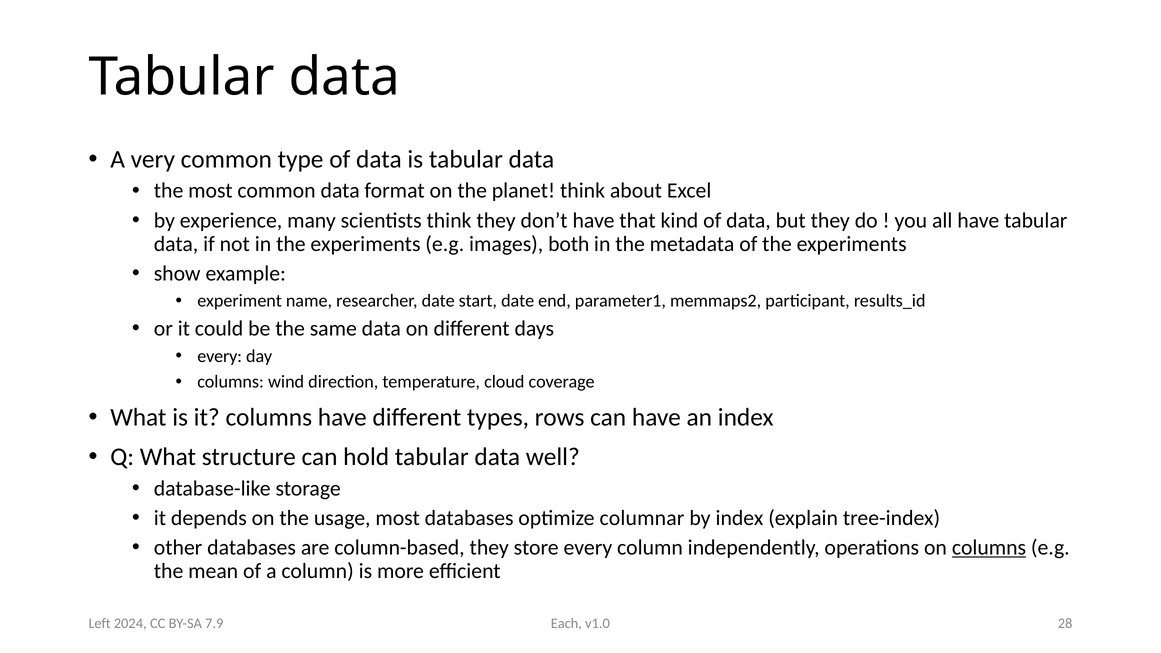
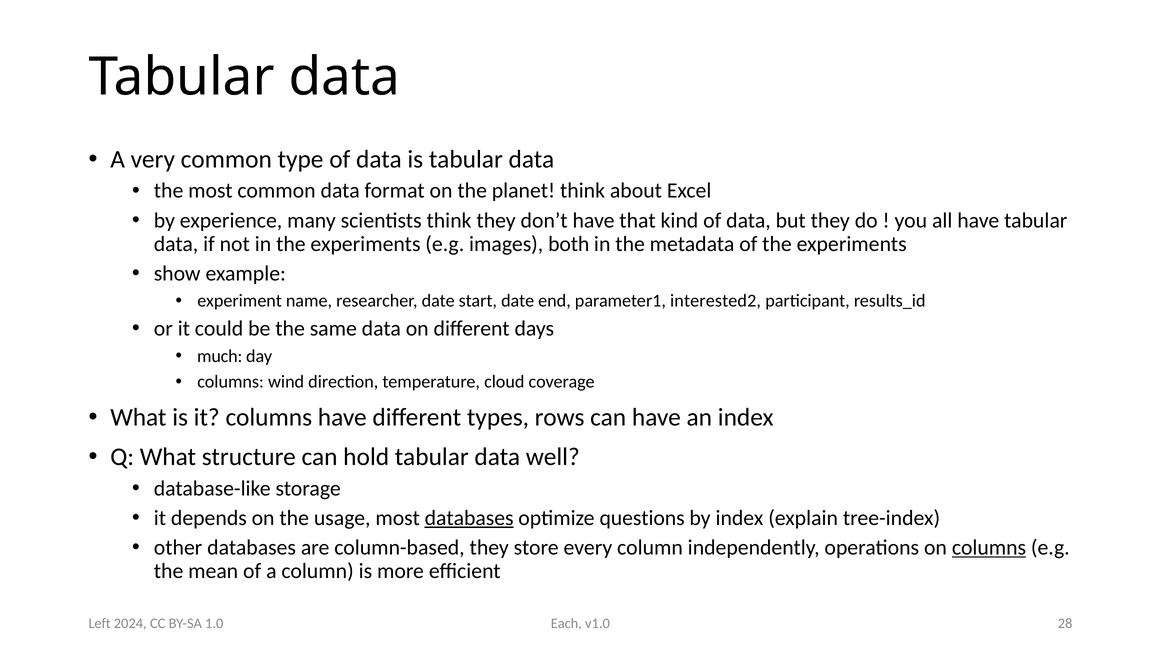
memmaps2: memmaps2 -> interested2
every at (220, 356): every -> much
databases at (469, 518) underline: none -> present
columnar: columnar -> questions
7.9: 7.9 -> 1.0
